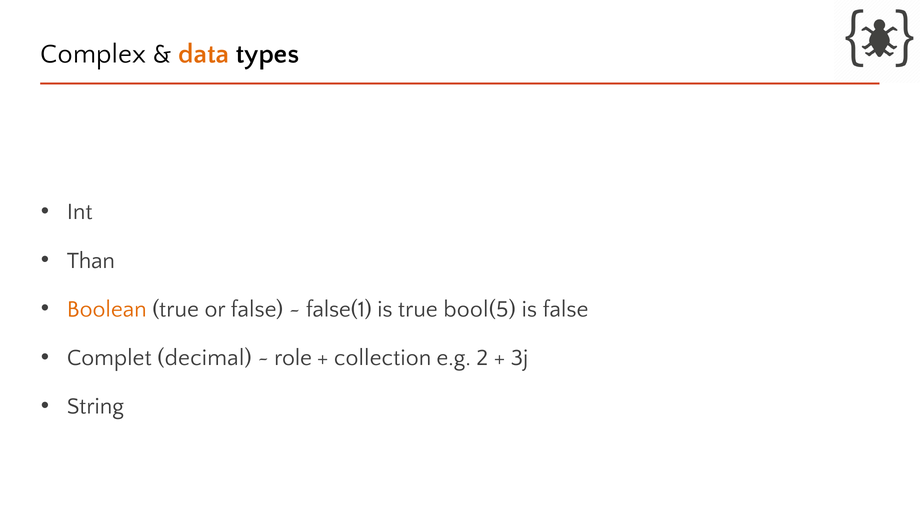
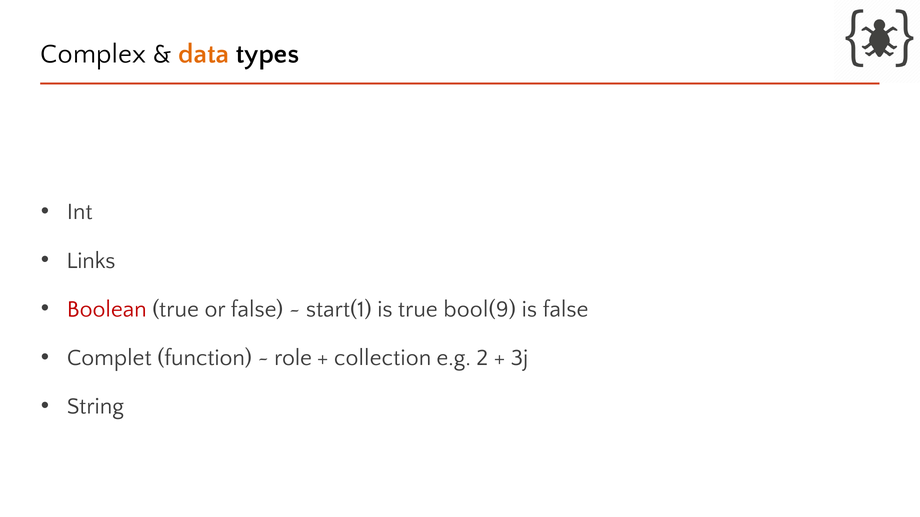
Than: Than -> Links
Boolean colour: orange -> red
false(1: false(1 -> start(1
bool(5: bool(5 -> bool(9
decimal: decimal -> function
